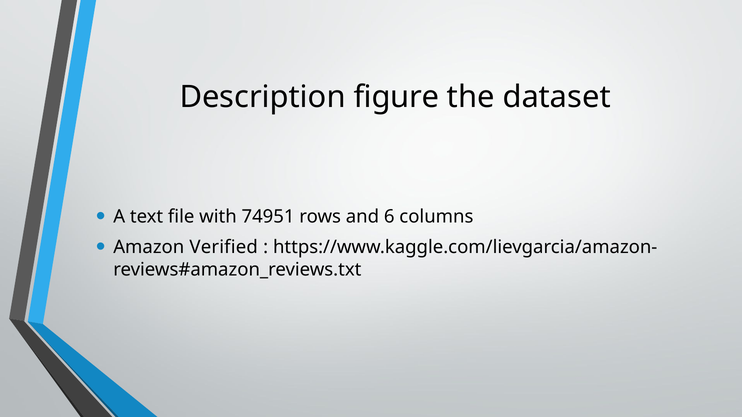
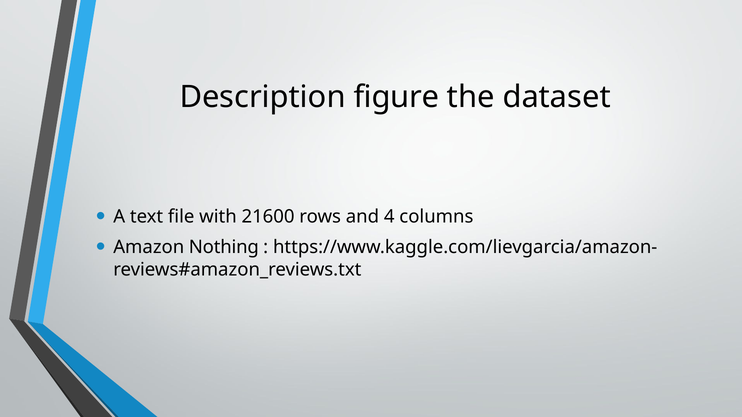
74951: 74951 -> 21600
6: 6 -> 4
Verified: Verified -> Nothing
